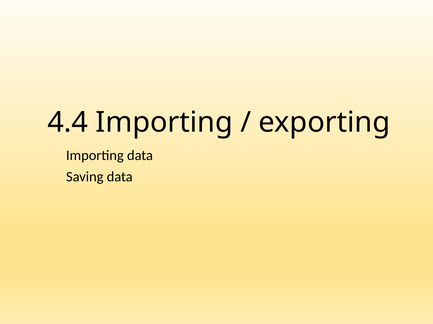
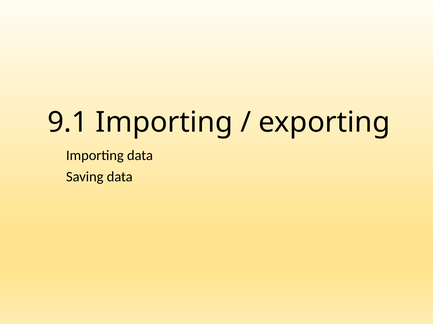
4.4: 4.4 -> 9.1
